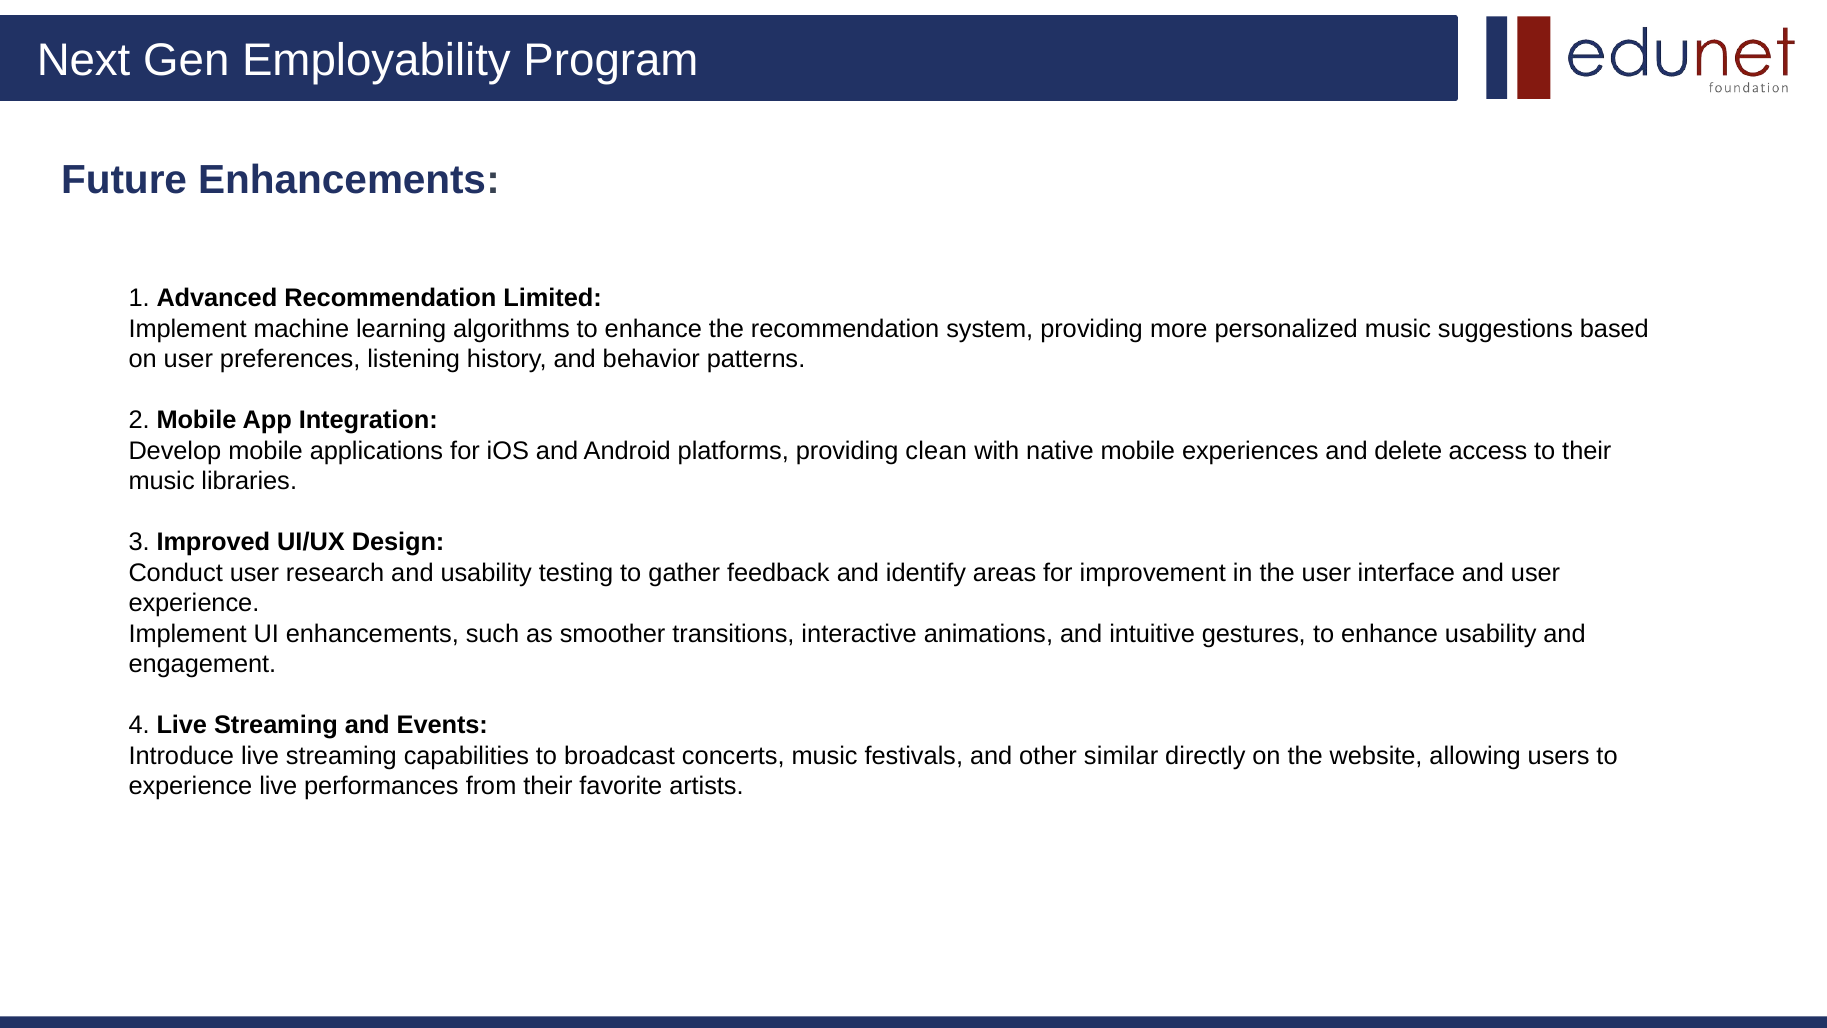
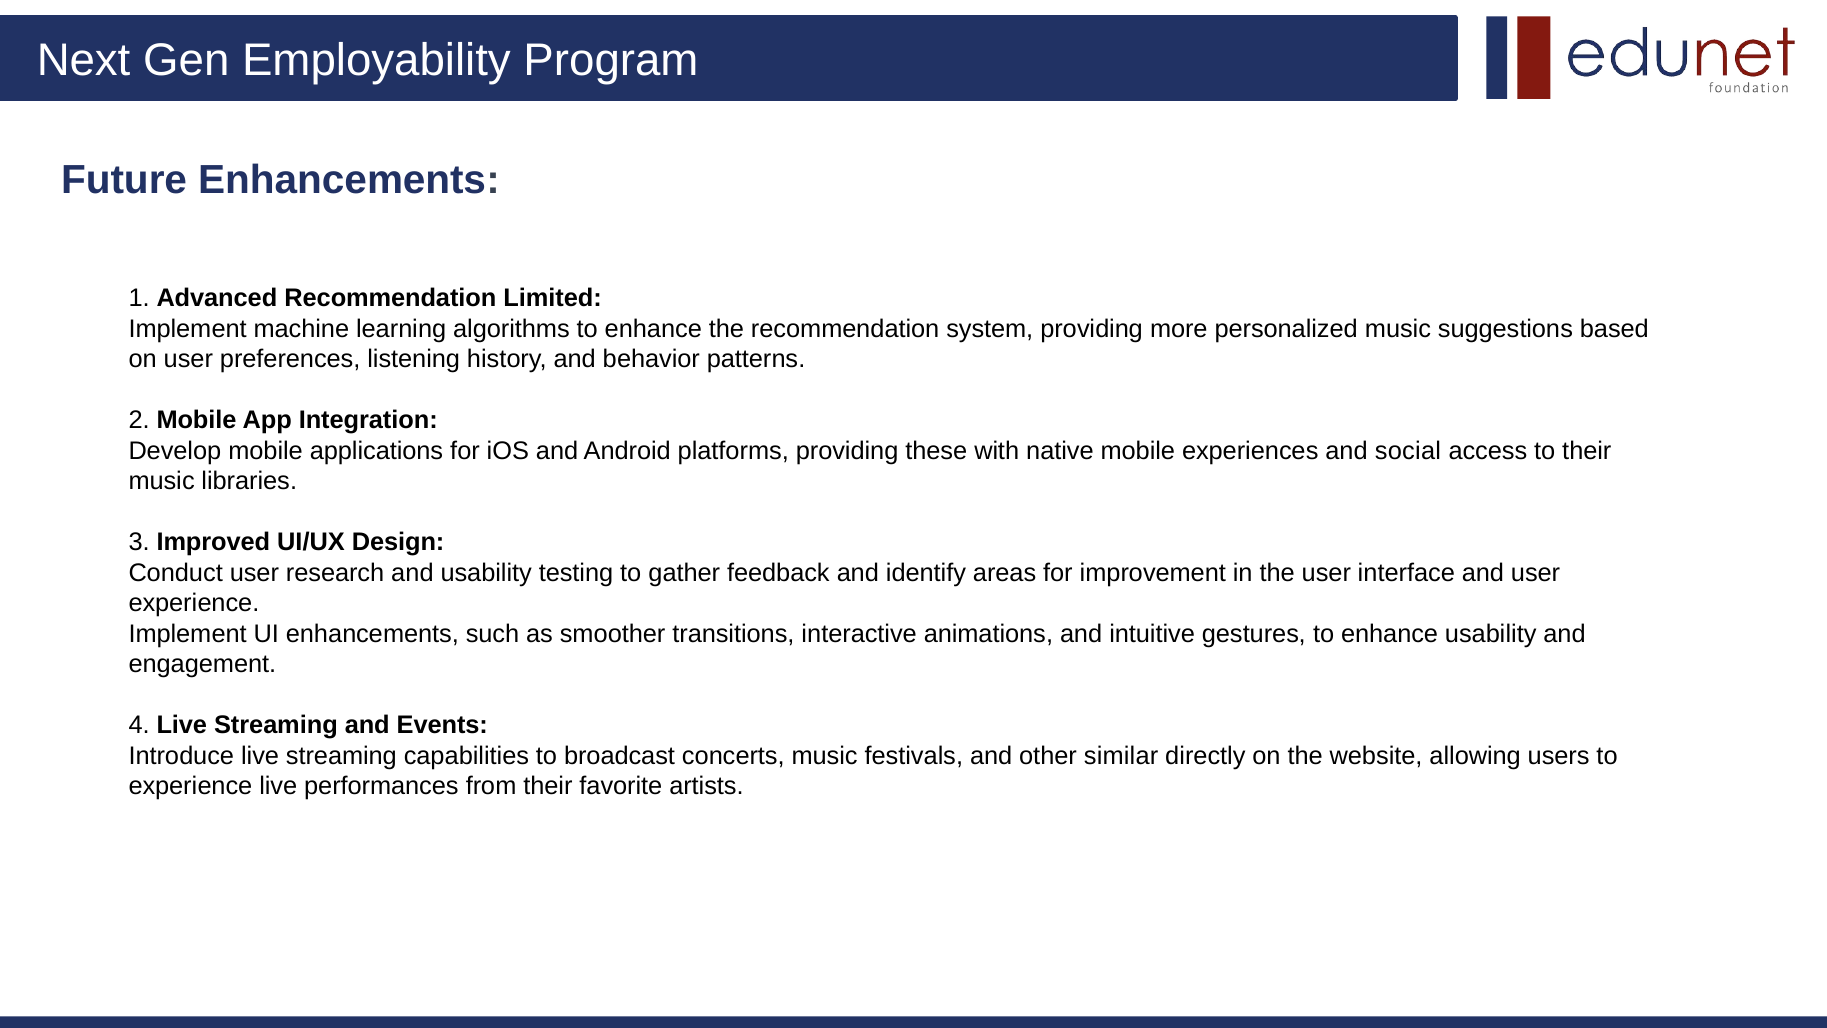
clean: clean -> these
delete: delete -> social
